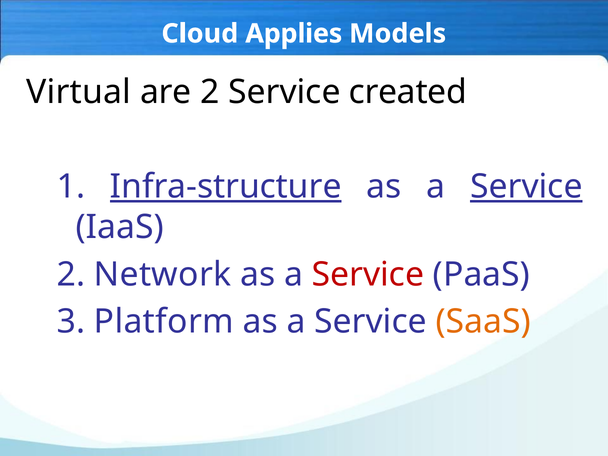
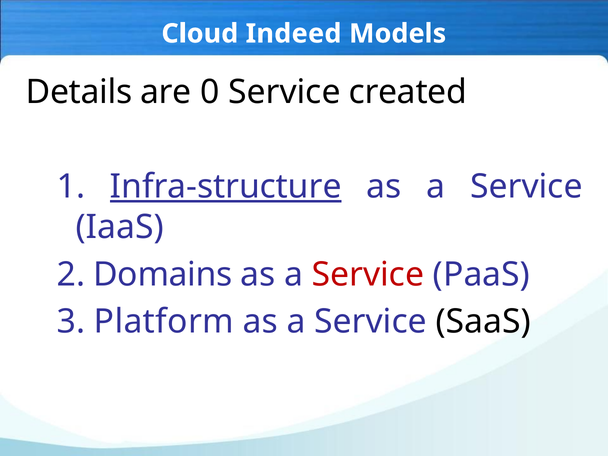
Applies: Applies -> Indeed
Virtual: Virtual -> Details
are 2: 2 -> 0
Service at (526, 187) underline: present -> none
Network: Network -> Domains
SaaS colour: orange -> black
